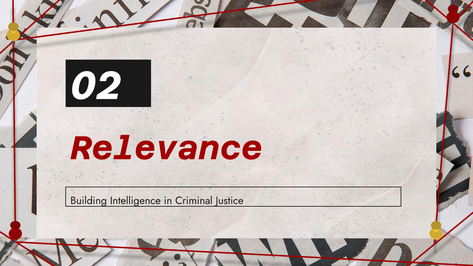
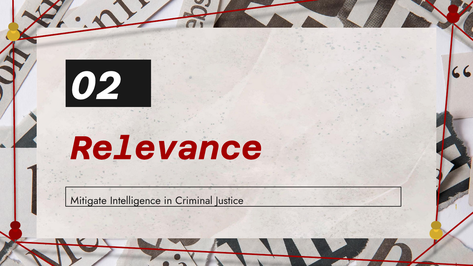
Building: Building -> Mitigate
